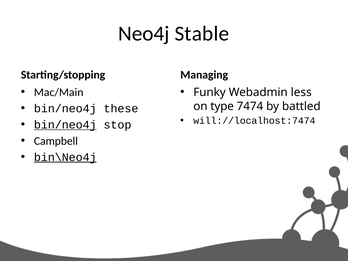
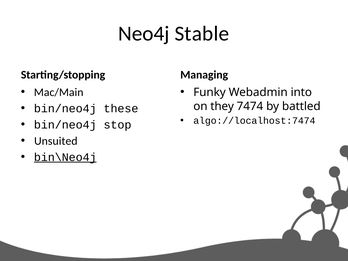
less: less -> into
type: type -> they
will://localhost:7474: will://localhost:7474 -> algo://localhost:7474
bin/neo4j at (65, 125) underline: present -> none
Campbell: Campbell -> Unsuited
